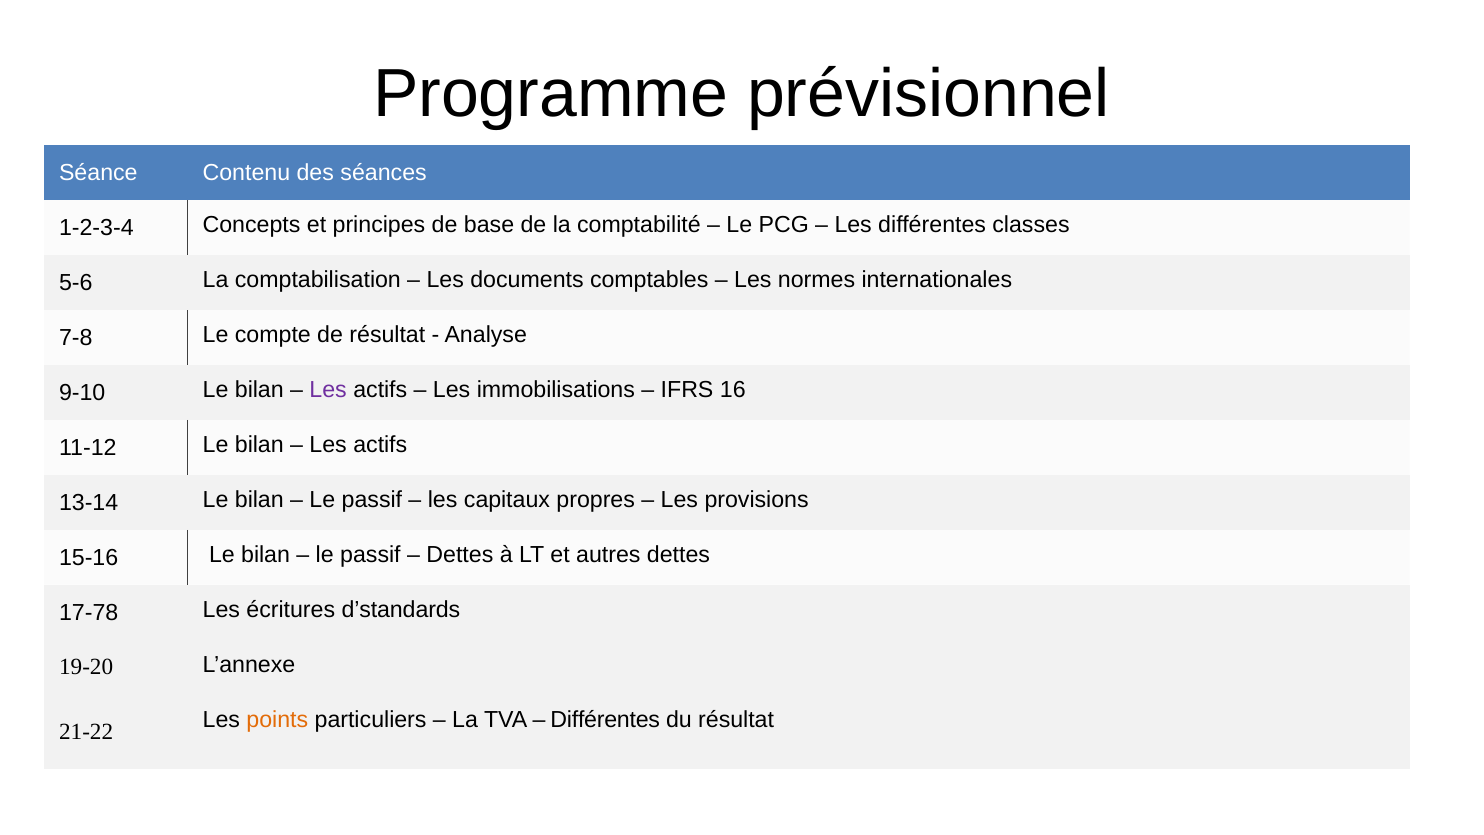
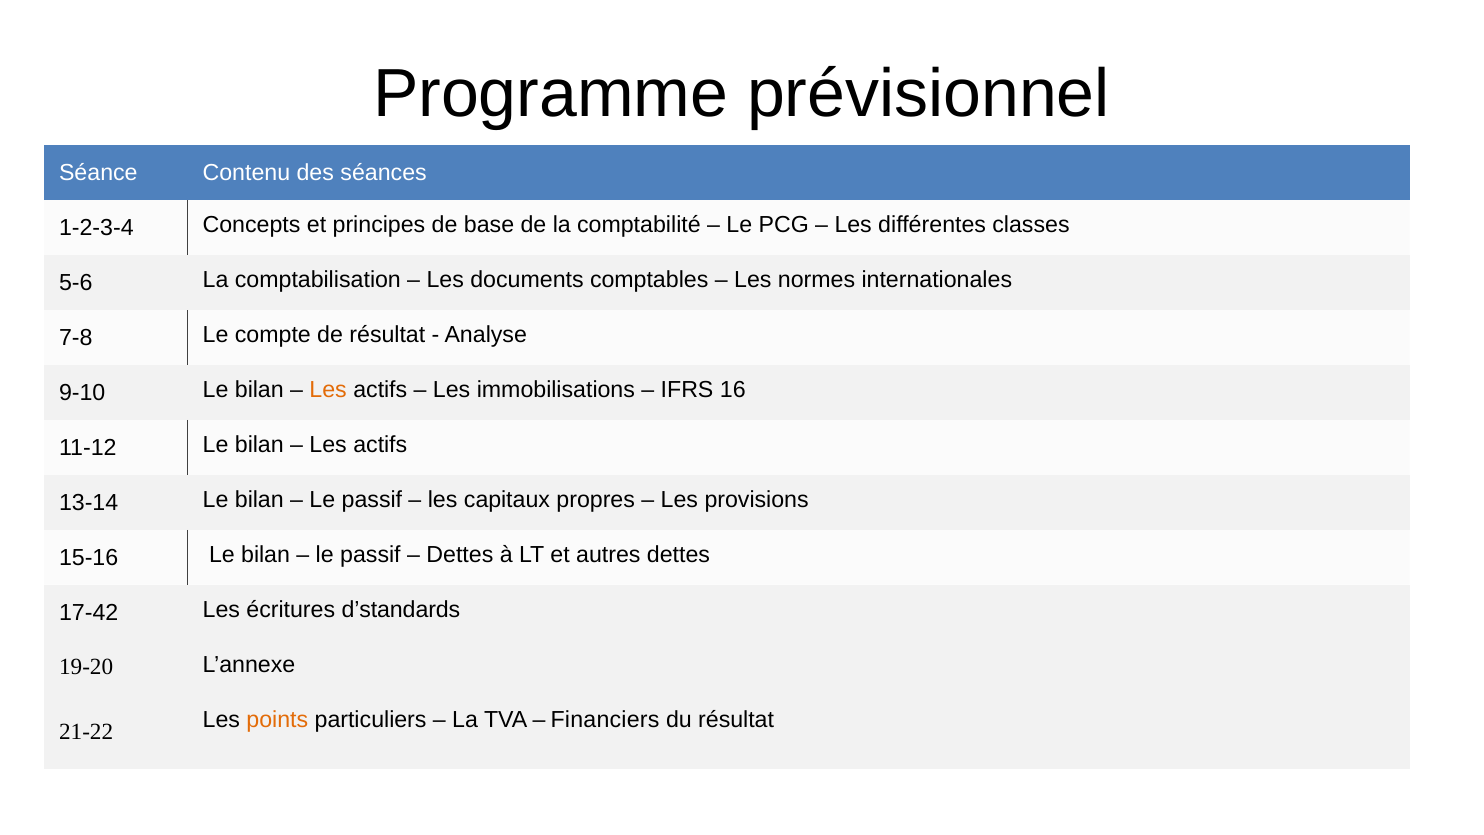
Les at (328, 390) colour: purple -> orange
17-78: 17-78 -> 17-42
Différentes at (605, 719): Différentes -> Financiers
